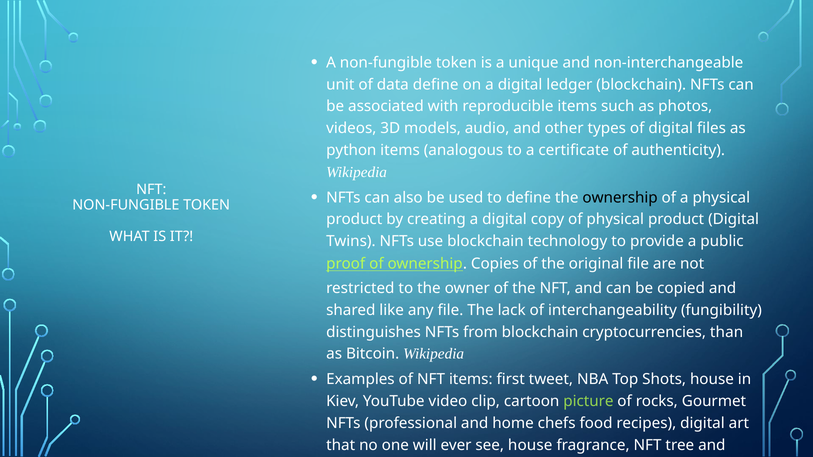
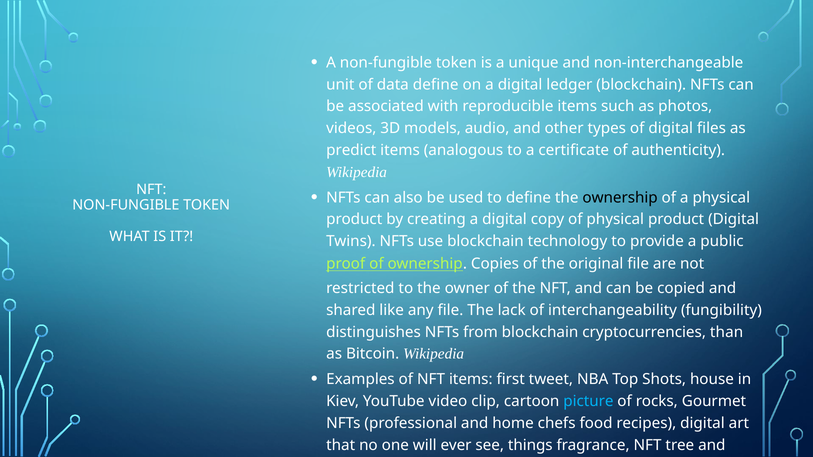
python: python -> predict
picture colour: light green -> light blue
see house: house -> things
